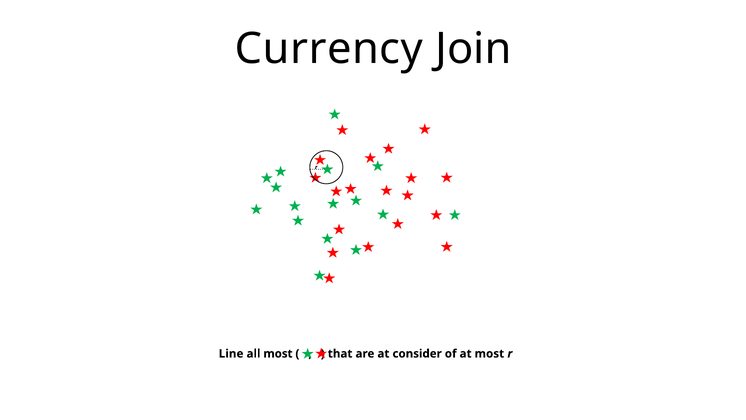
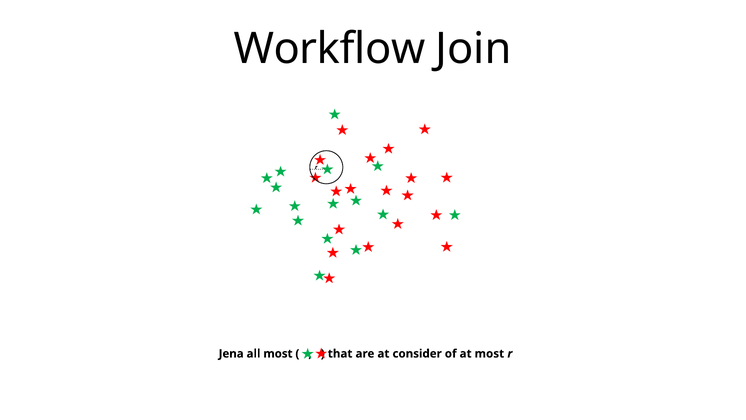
Currency: Currency -> Workflow
Line: Line -> Jena
